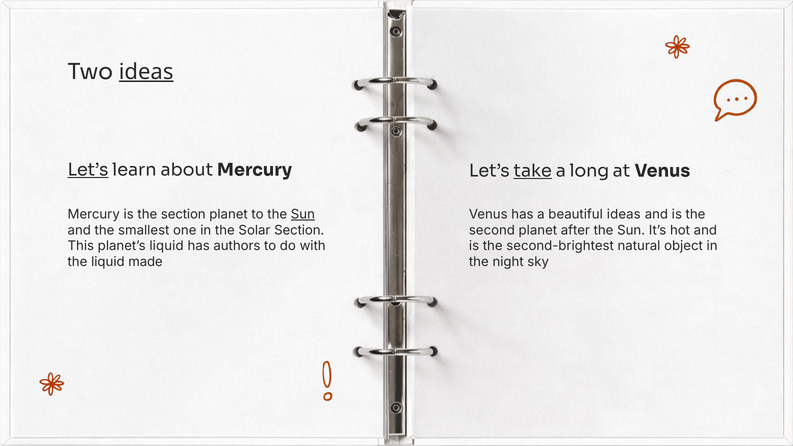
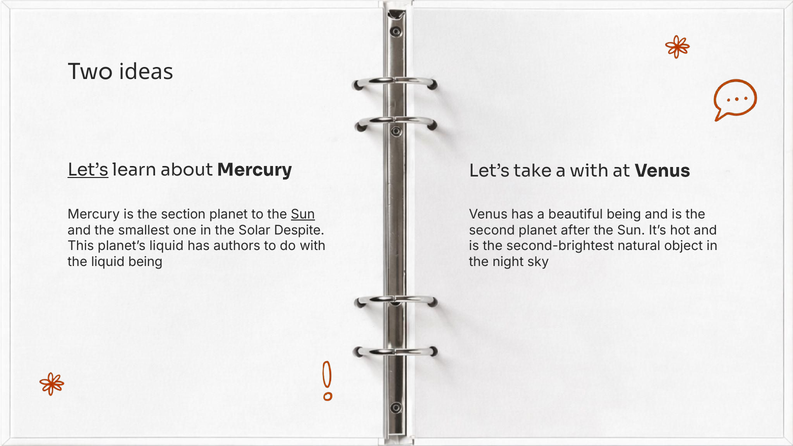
ideas at (146, 72) underline: present -> none
take underline: present -> none
a long: long -> with
beautiful ideas: ideas -> being
Solar Section: Section -> Despite
liquid made: made -> being
